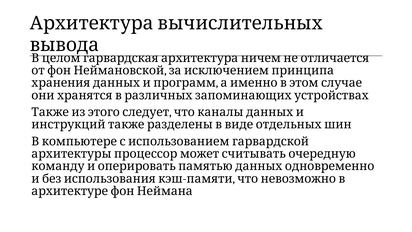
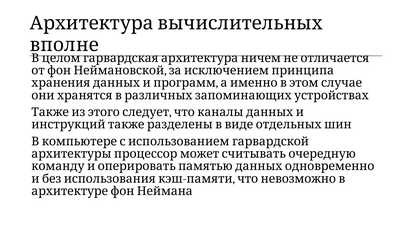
вывода: вывода -> вполне
